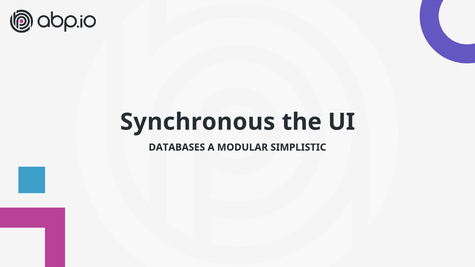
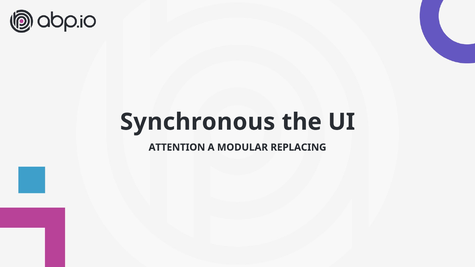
DATABASES: DATABASES -> ATTENTION
SIMPLISTIC: SIMPLISTIC -> REPLACING
